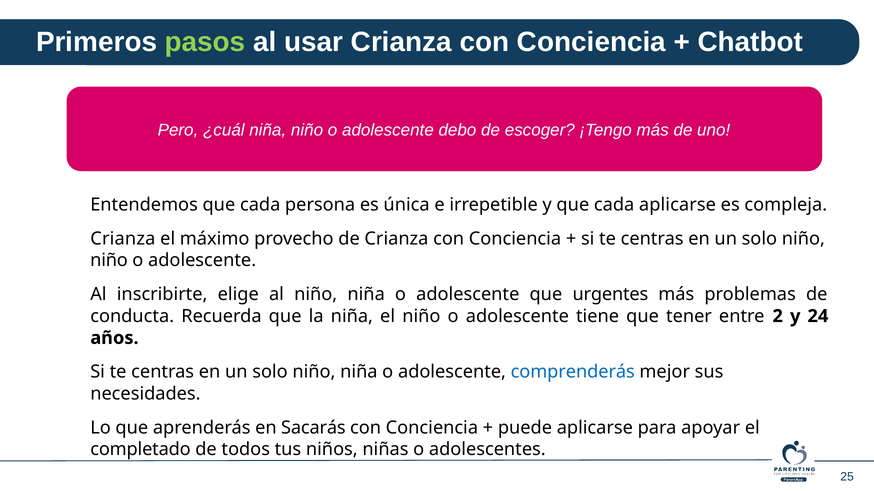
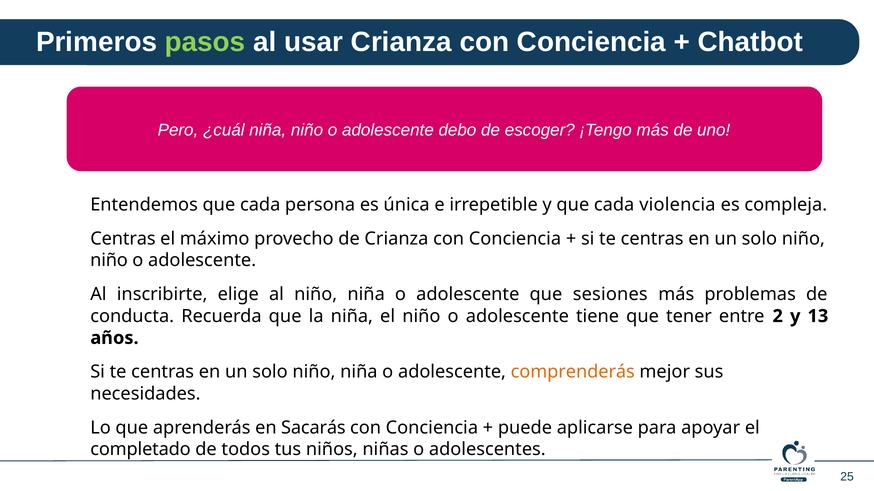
cada aplicarse: aplicarse -> violencia
Crianza at (123, 239): Crianza -> Centras
urgentes: urgentes -> sesiones
24: 24 -> 13
comprenderás colour: blue -> orange
